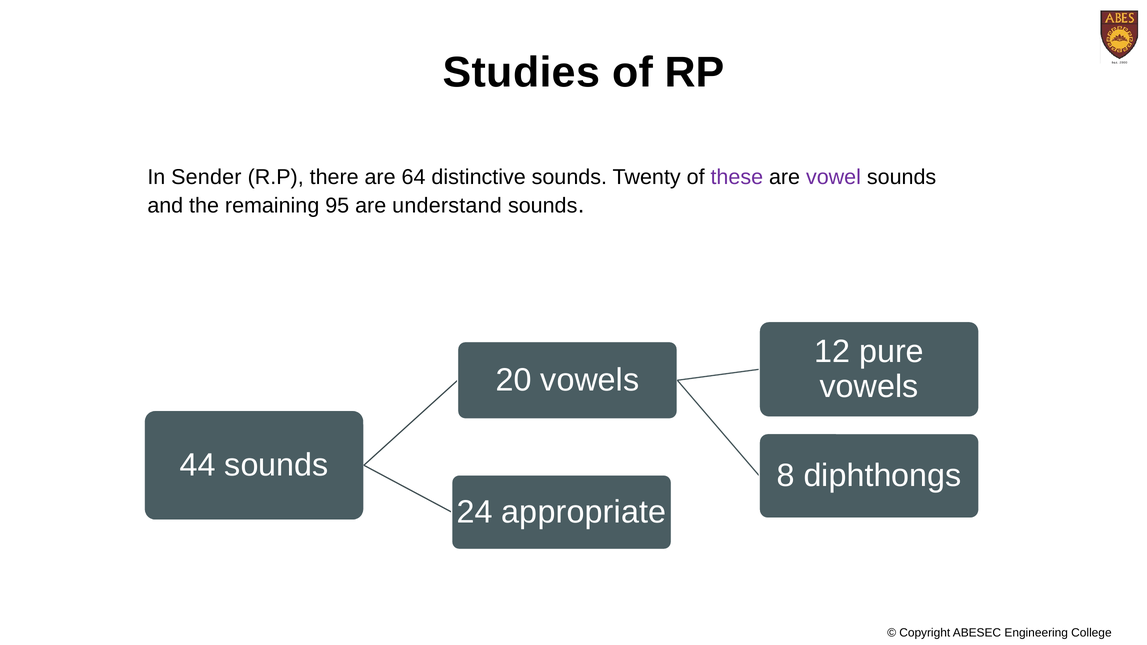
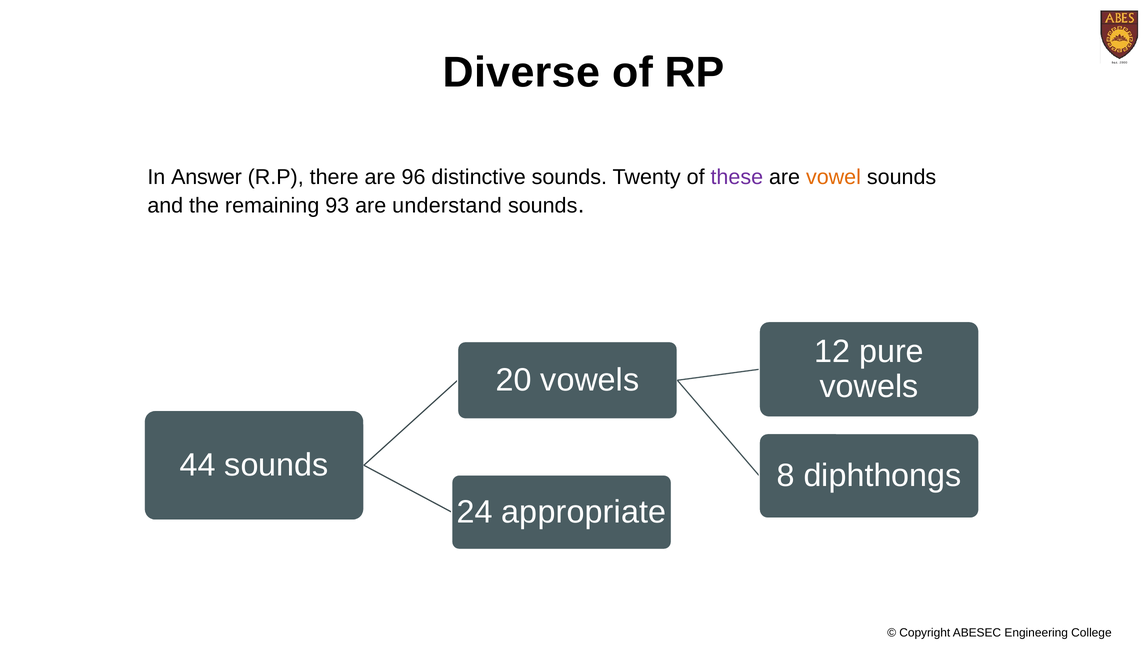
Studies: Studies -> Diverse
Sender: Sender -> Answer
64: 64 -> 96
vowel colour: purple -> orange
95: 95 -> 93
